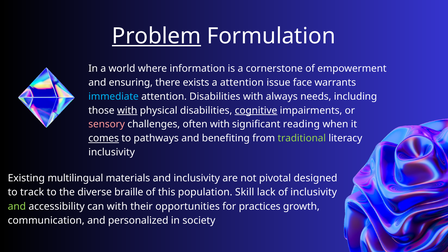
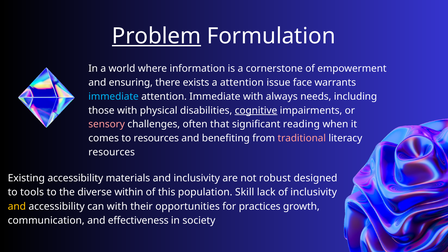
attention Disabilities: Disabilities -> Immediate
with at (127, 110) underline: present -> none
often with: with -> that
comes underline: present -> none
to pathways: pathways -> resources
traditional colour: light green -> pink
inclusivity at (112, 152): inclusivity -> resources
Existing multilingual: multilingual -> accessibility
pivotal: pivotal -> robust
track: track -> tools
braille: braille -> within
and at (17, 206) colour: light green -> yellow
personalized: personalized -> effectiveness
